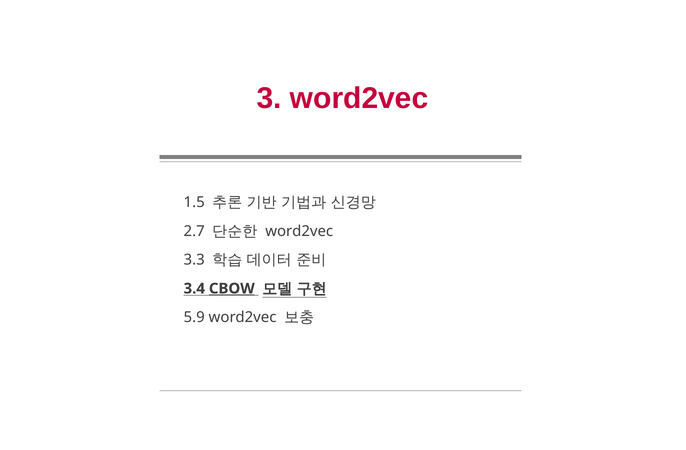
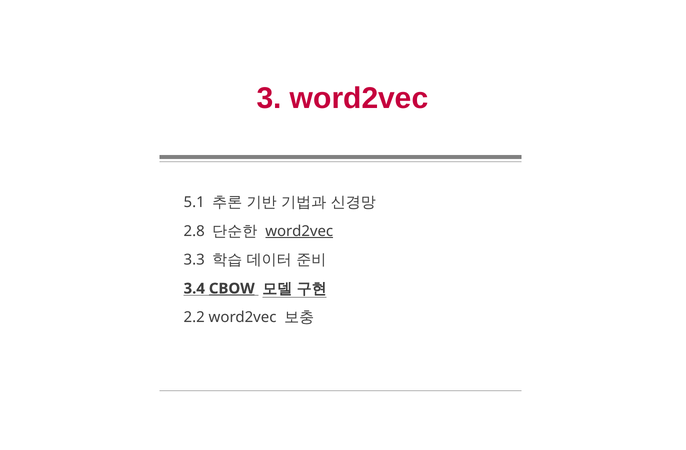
1.5: 1.5 -> 5.1
2.7: 2.7 -> 2.8
word2vec at (299, 232) underline: none -> present
5.9: 5.9 -> 2.2
